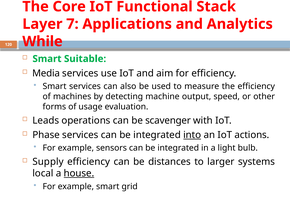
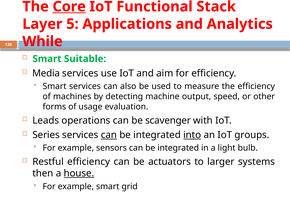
Core underline: none -> present
7: 7 -> 5
Phase: Phase -> Series
can at (109, 135) underline: none -> present
actions: actions -> groups
Supply: Supply -> Restful
distances: distances -> actuators
local: local -> then
